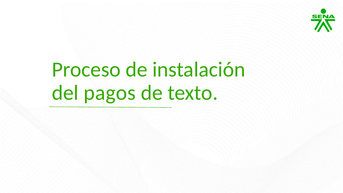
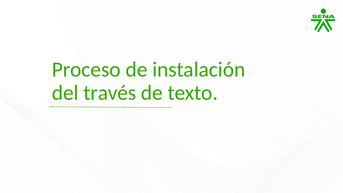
pagos: pagos -> través
